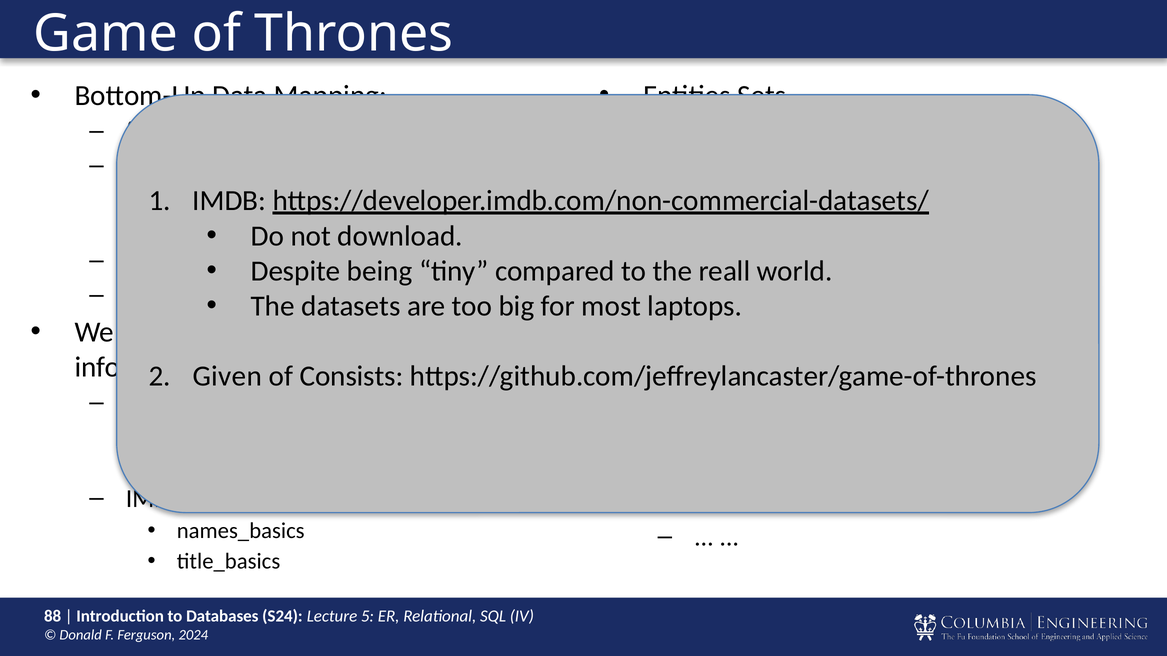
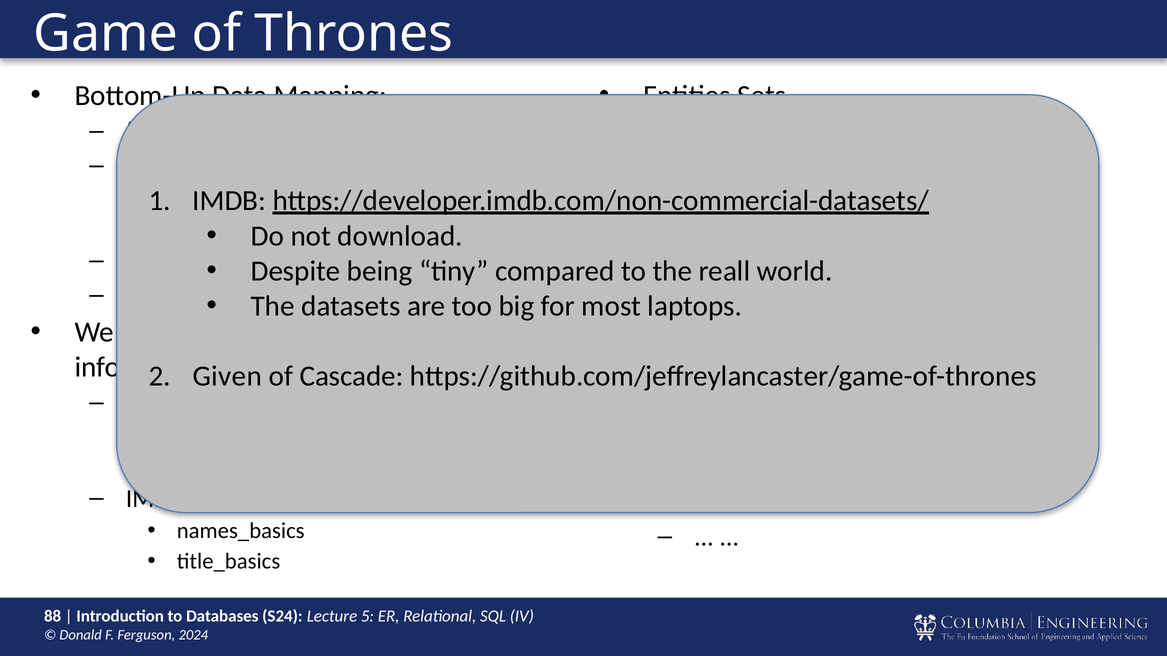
Consists: Consists -> Cascade
